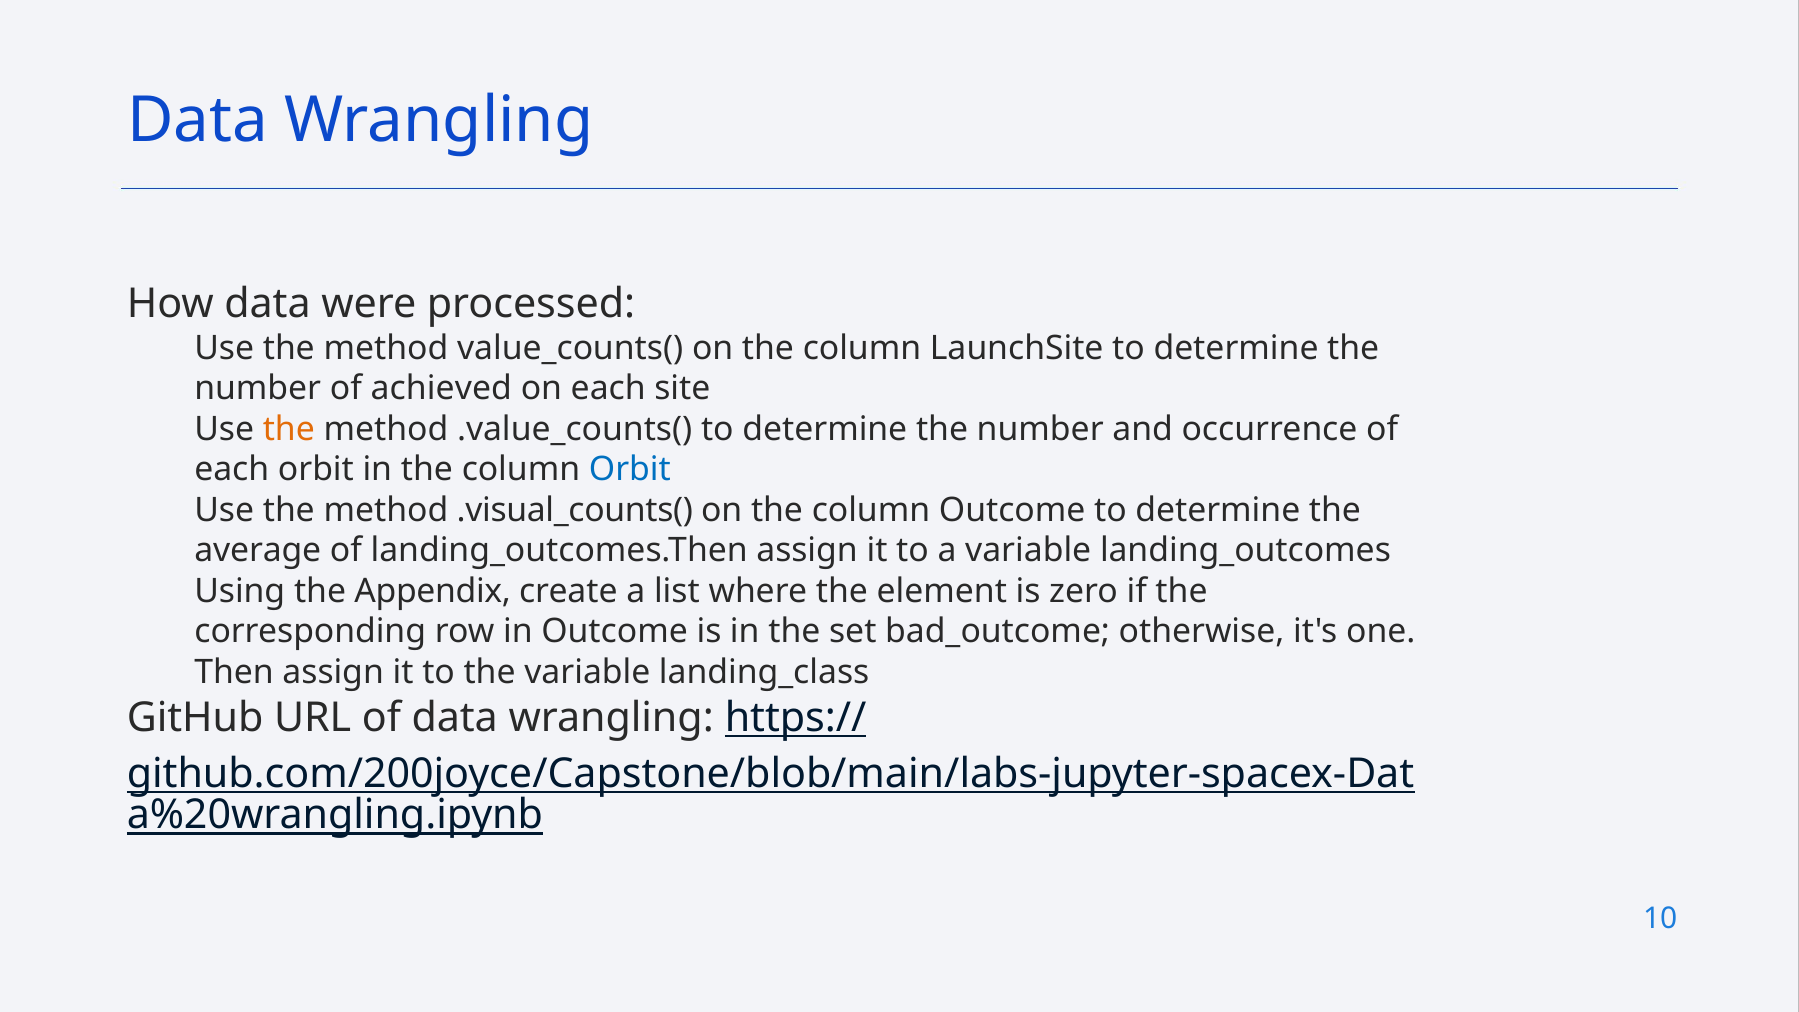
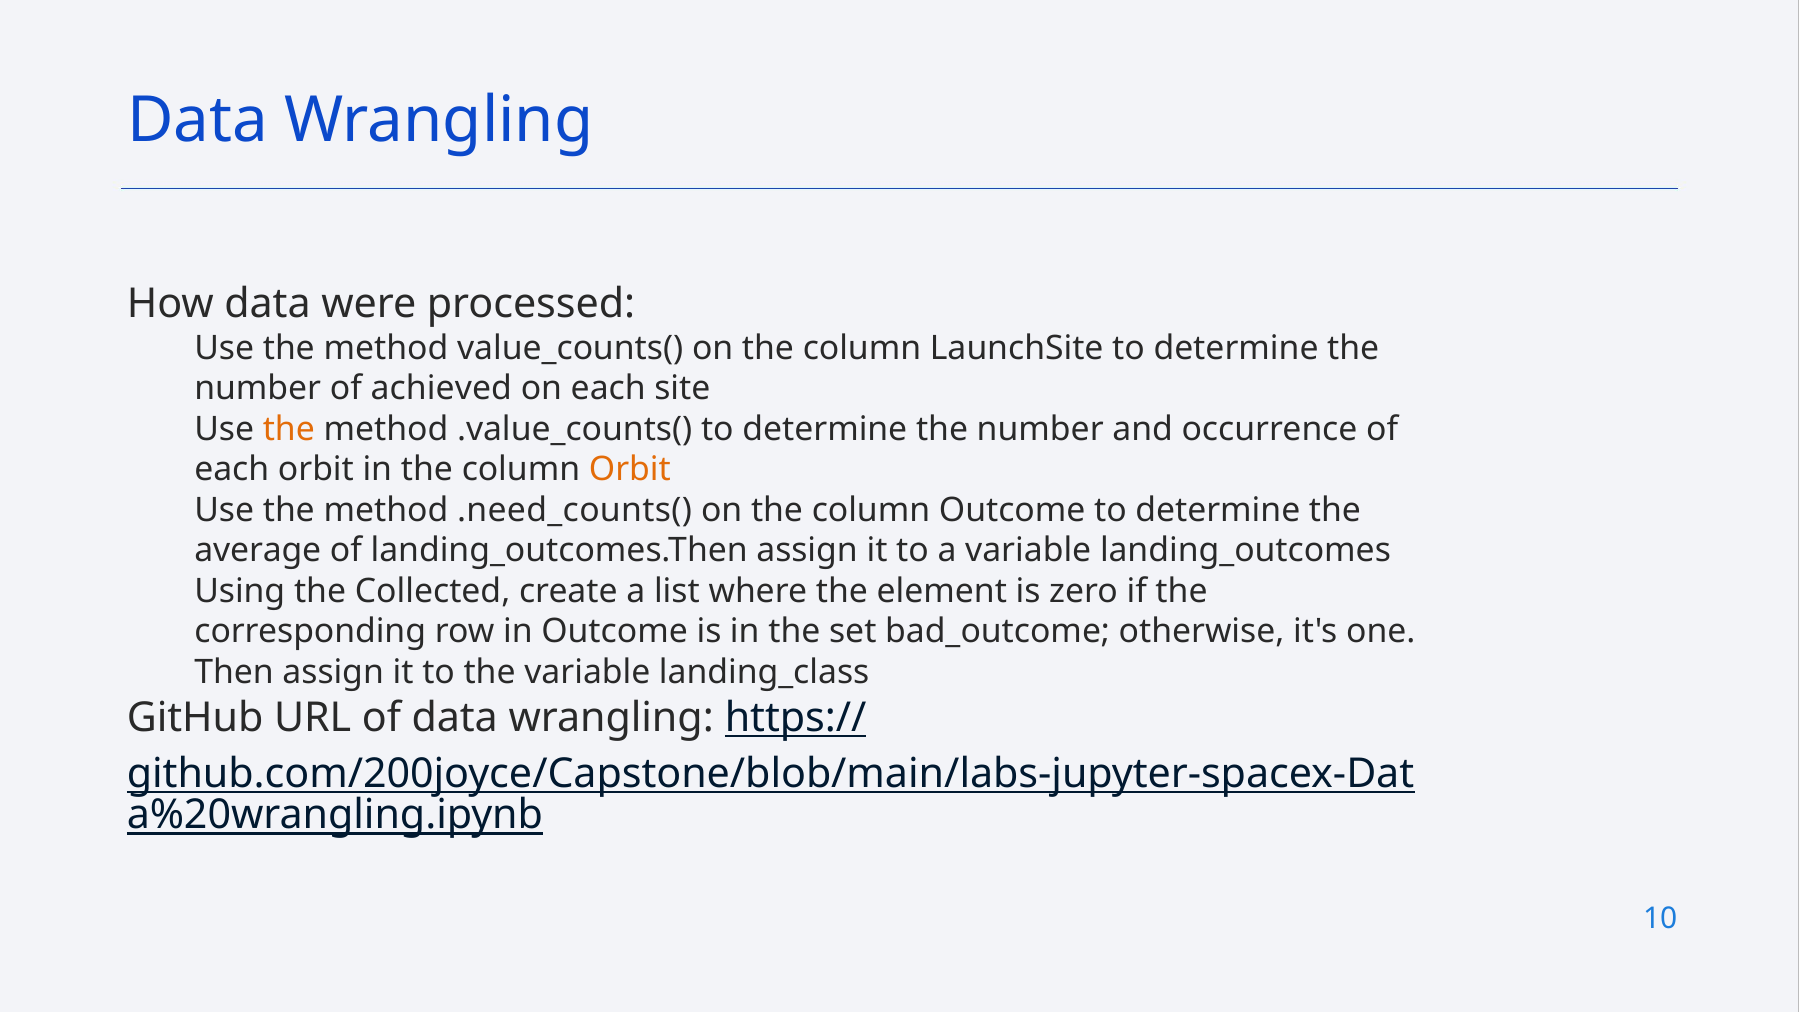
Orbit at (630, 469) colour: blue -> orange
.visual_counts(: .visual_counts( -> .need_counts(
Appendix: Appendix -> Collected
